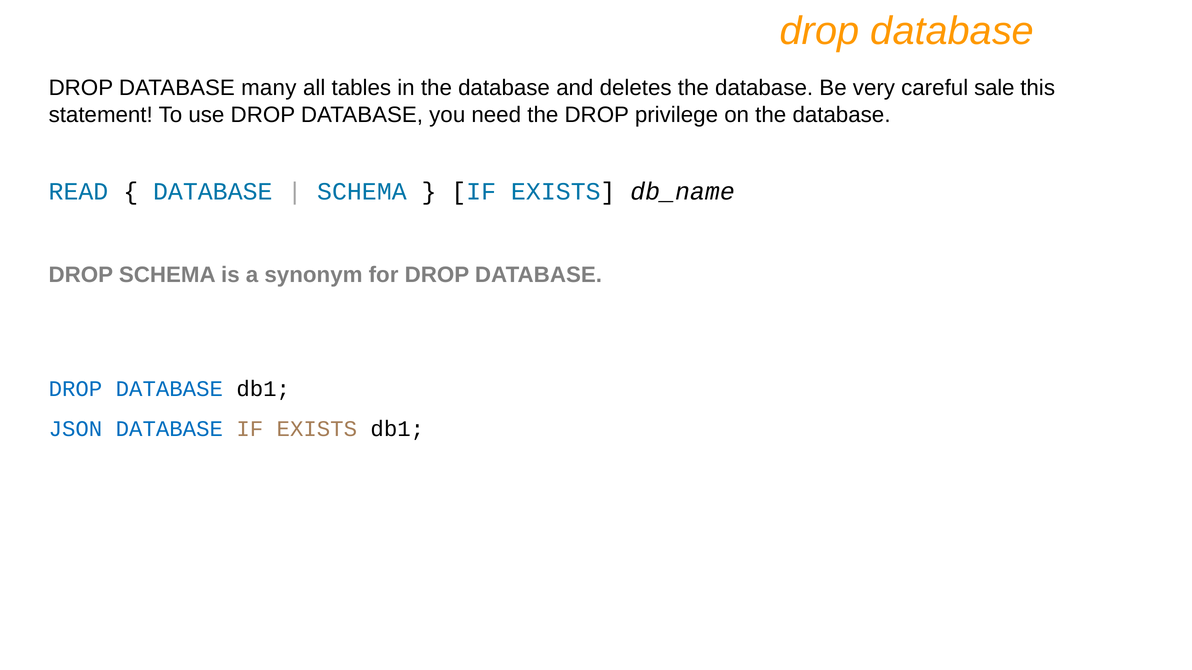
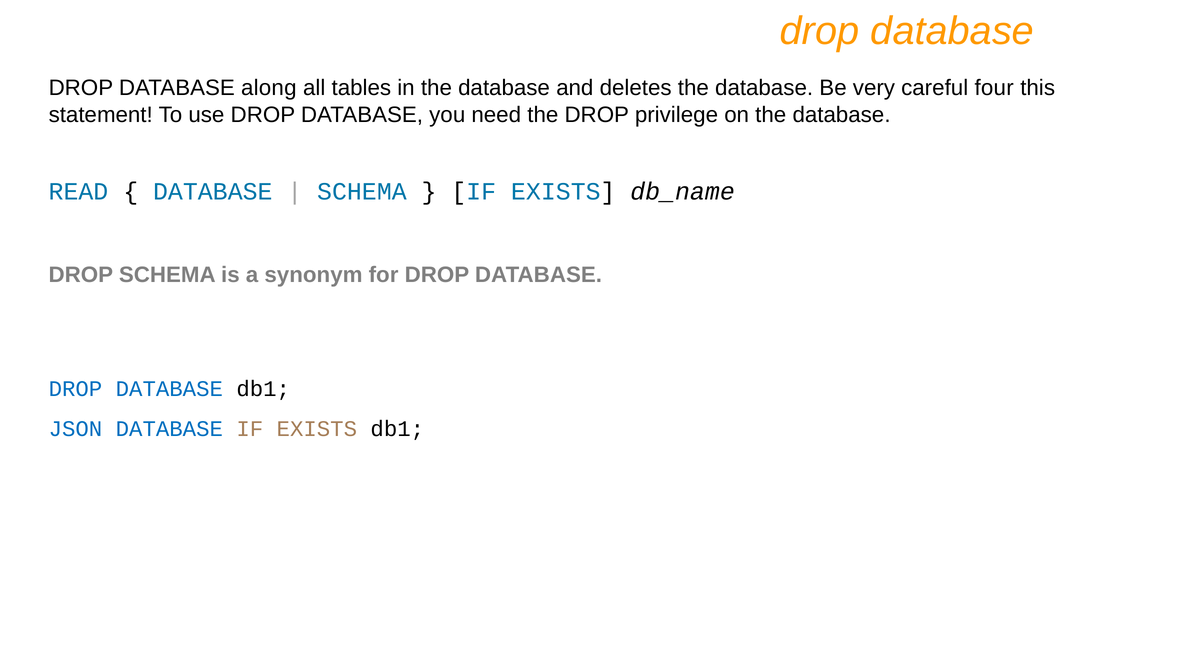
many: many -> along
sale: sale -> four
